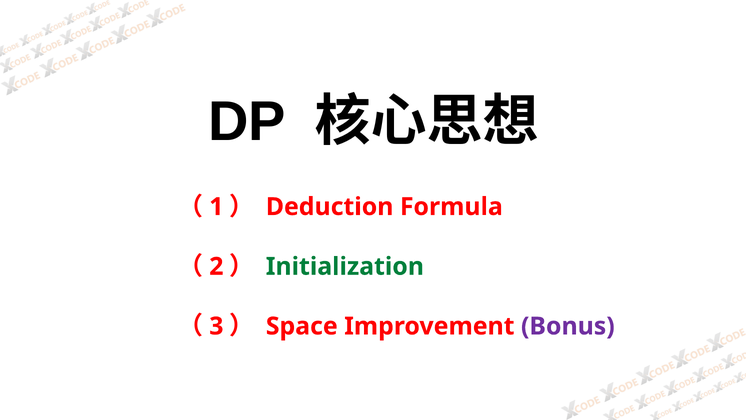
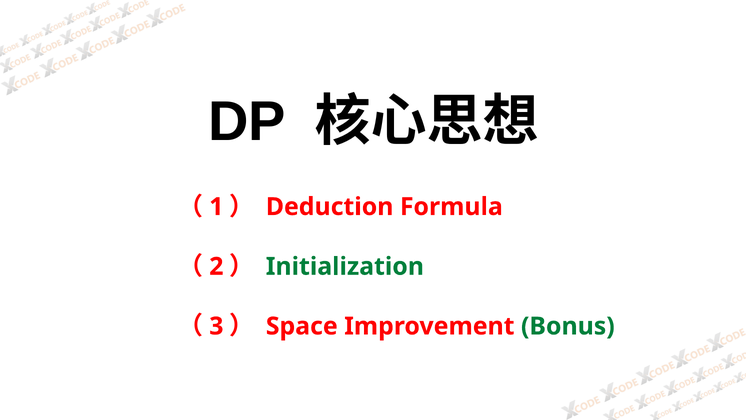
Bonus colour: purple -> green
